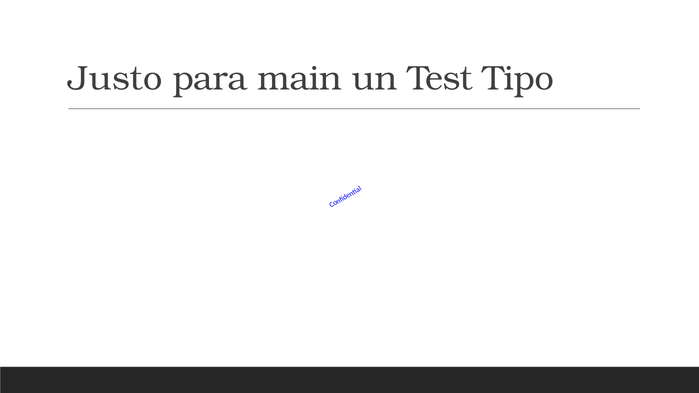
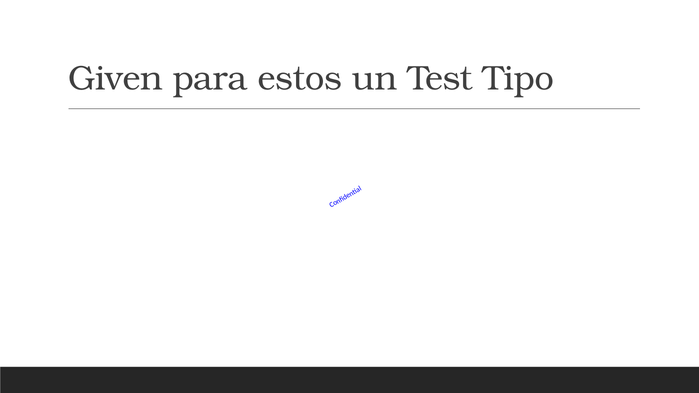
Justo: Justo -> Given
main: main -> estos
